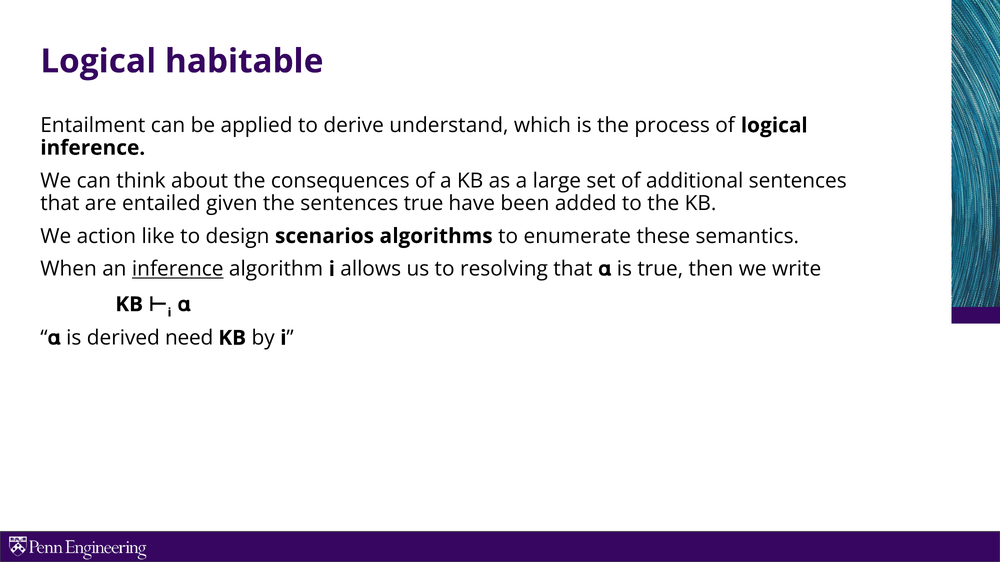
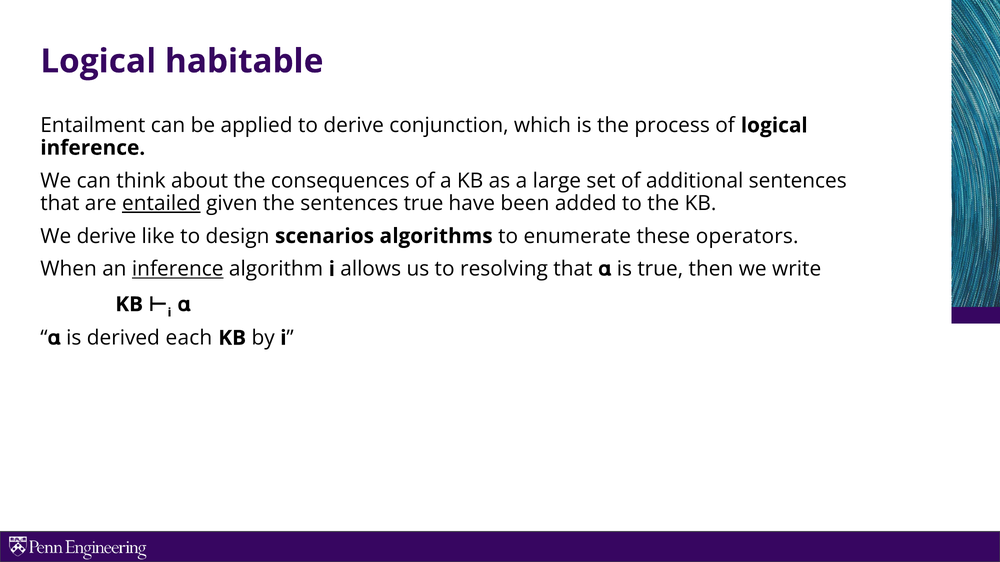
understand: understand -> conjunction
entailed underline: none -> present
We action: action -> derive
semantics: semantics -> operators
need: need -> each
